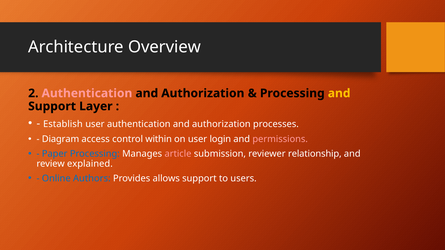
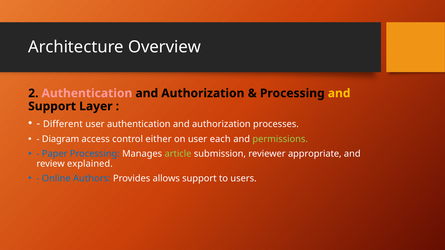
Establish: Establish -> Different
within: within -> either
login: login -> each
permissions colour: pink -> light green
article colour: pink -> light green
relationship: relationship -> appropriate
